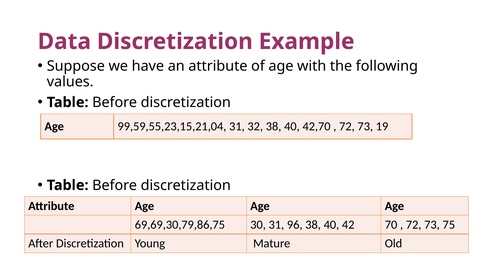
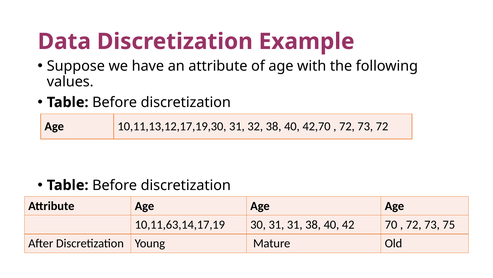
99,59,55,23,15,21,04: 99,59,55,23,15,21,04 -> 10,11,13,12,17,19,30
73 19: 19 -> 72
69,69,30,79,86,75: 69,69,30,79,86,75 -> 10,11,63,14,17,19
31 96: 96 -> 31
